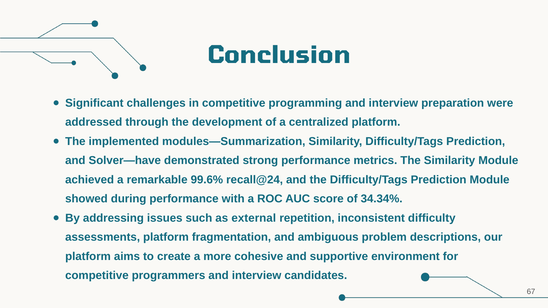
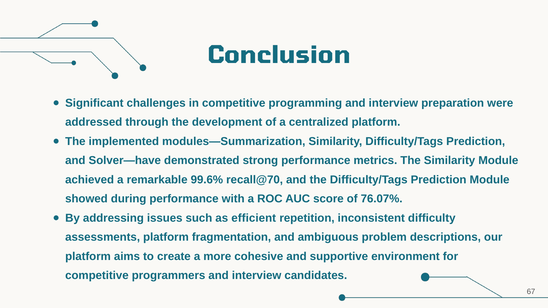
recall@24: recall@24 -> recall@70
34.34%: 34.34% -> 76.07%
external: external -> efficient
